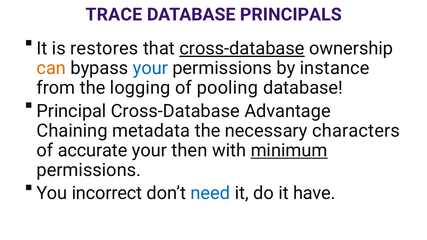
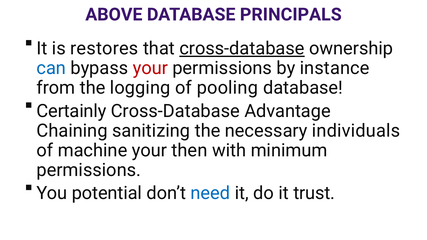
TRACE: TRACE -> ABOVE
can colour: orange -> blue
your at (150, 68) colour: blue -> red
Principal: Principal -> Certainly
metadata: metadata -> sanitizing
characters: characters -> individuals
accurate: accurate -> machine
minimum underline: present -> none
incorrect: incorrect -> potential
have: have -> trust
